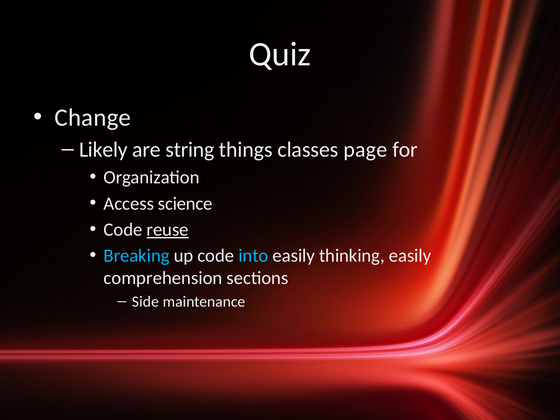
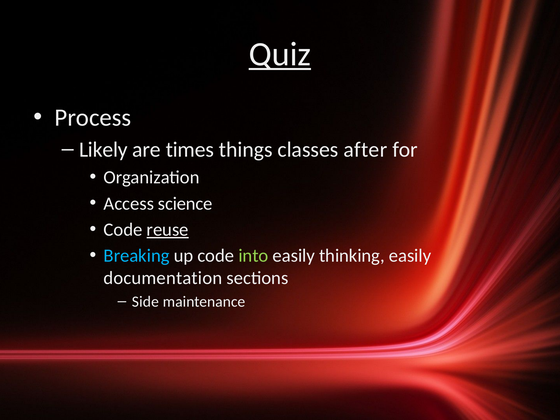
Quiz underline: none -> present
Change: Change -> Process
string: string -> times
page: page -> after
into colour: light blue -> light green
comprehension: comprehension -> documentation
